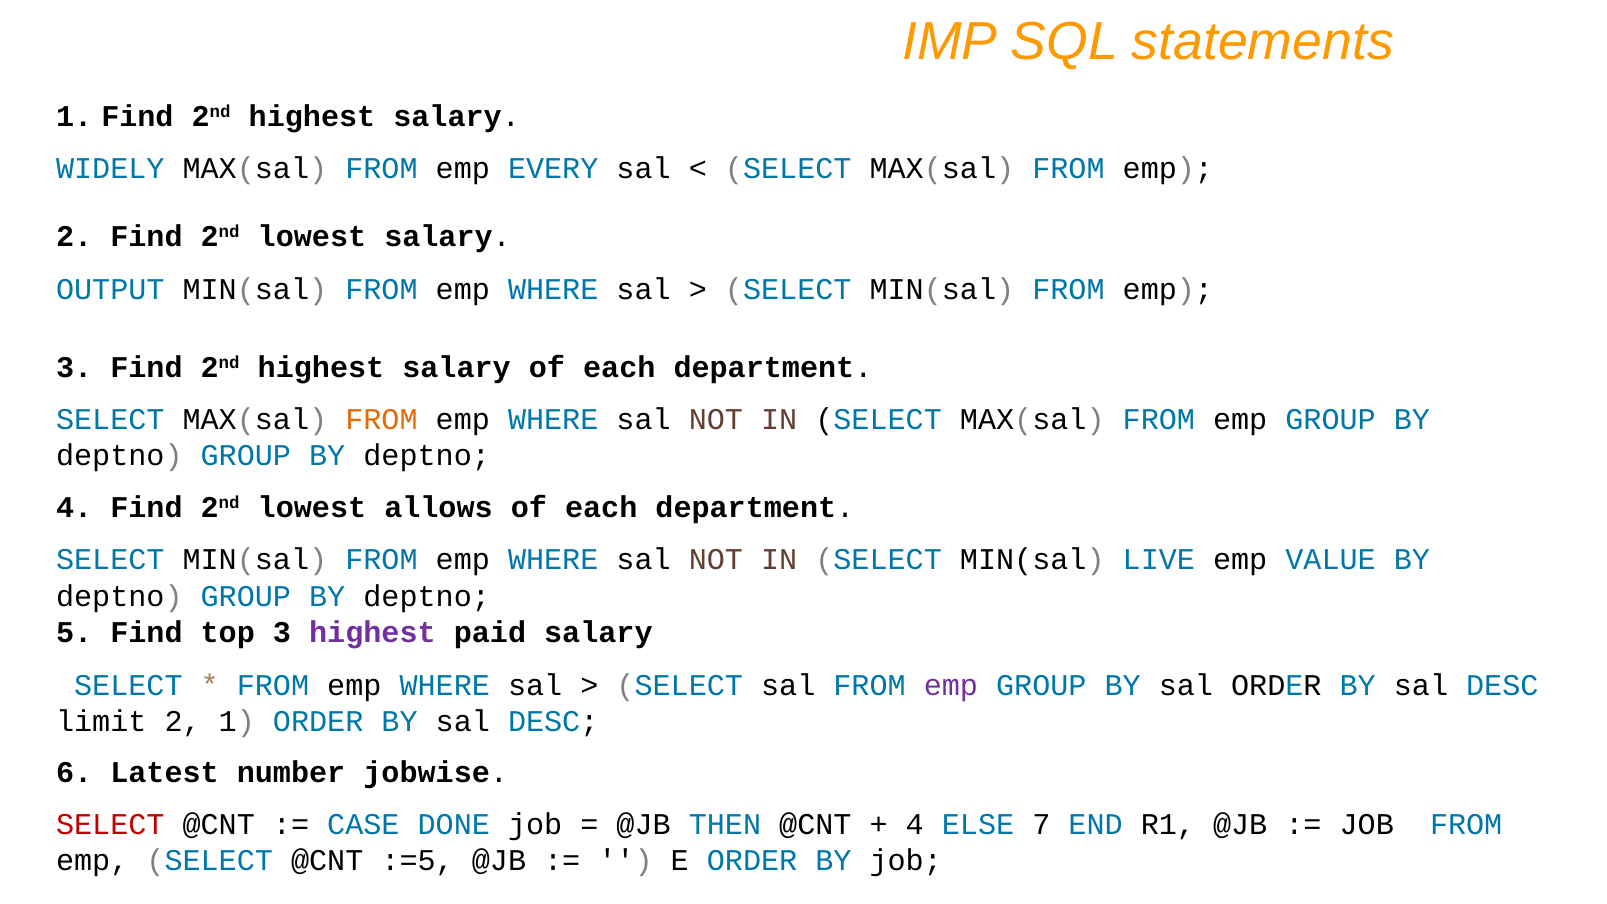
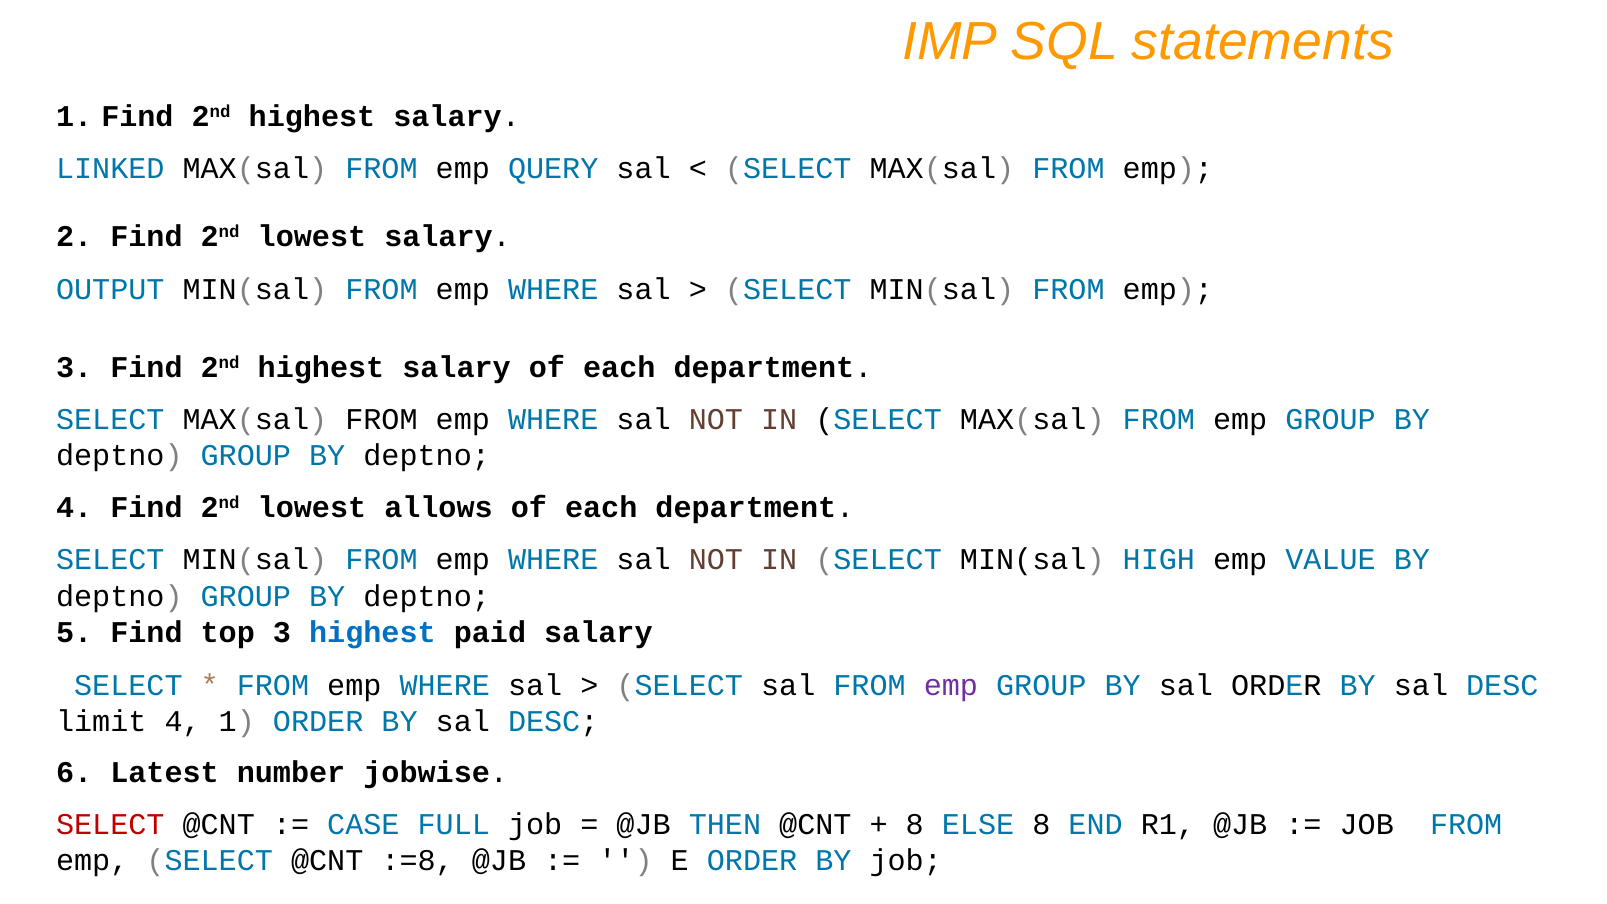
WIDELY: WIDELY -> LINKED
EVERY: EVERY -> QUERY
FROM at (381, 419) colour: orange -> black
LIVE: LIVE -> HIGH
highest at (372, 633) colour: purple -> blue
limit 2: 2 -> 4
DONE: DONE -> FULL
4 at (915, 824): 4 -> 8
ELSE 7: 7 -> 8
:=5: :=5 -> :=8
